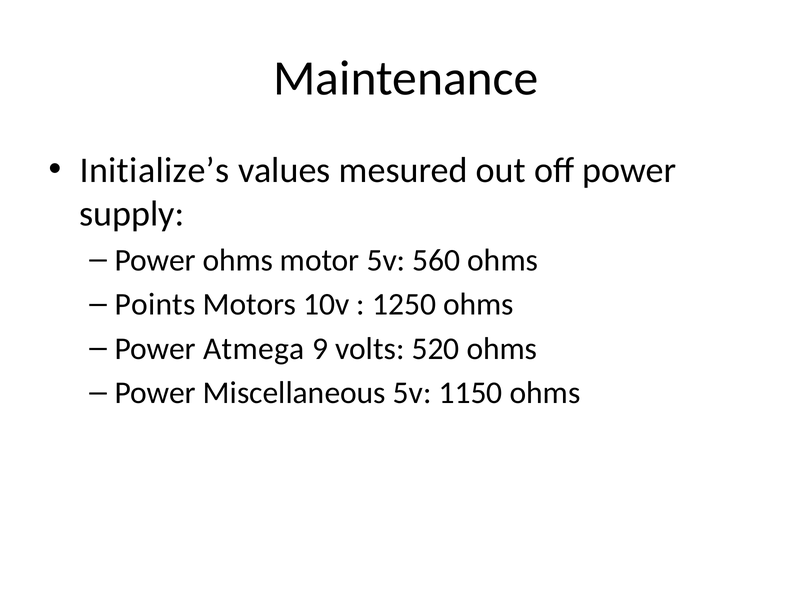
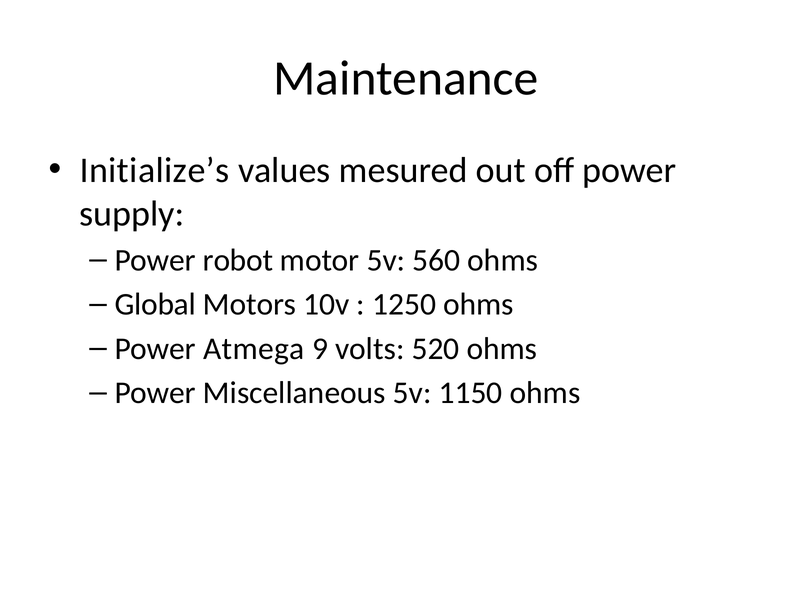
Power ohms: ohms -> robot
Points: Points -> Global
